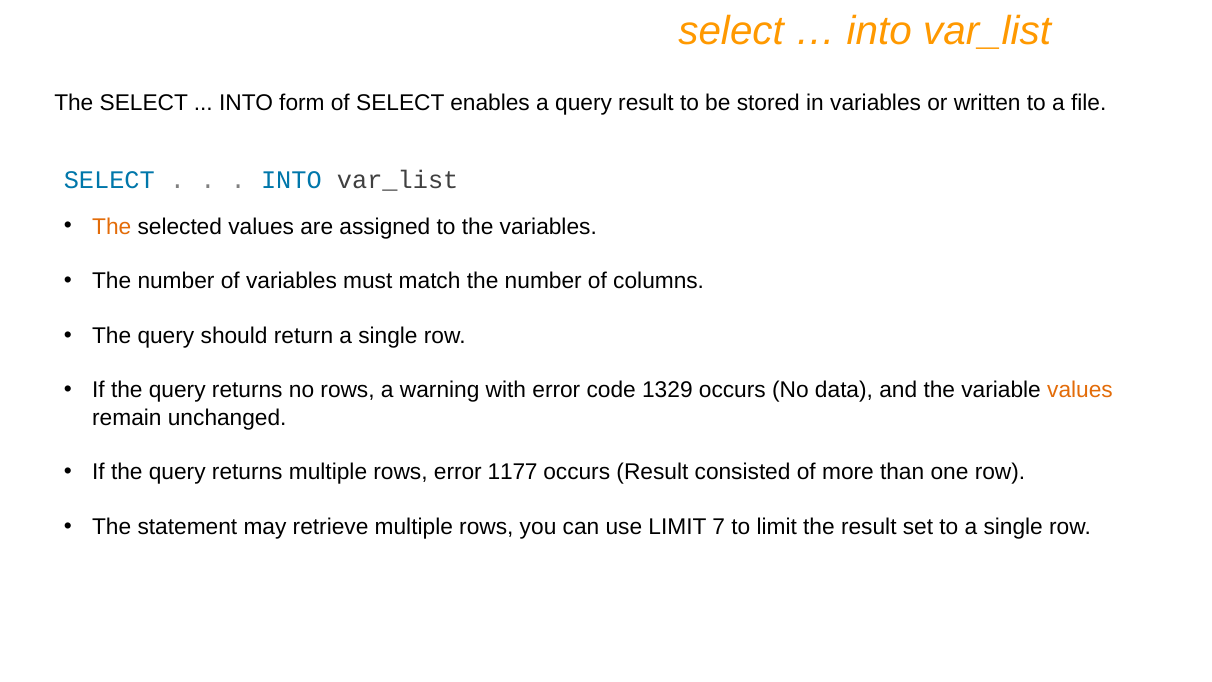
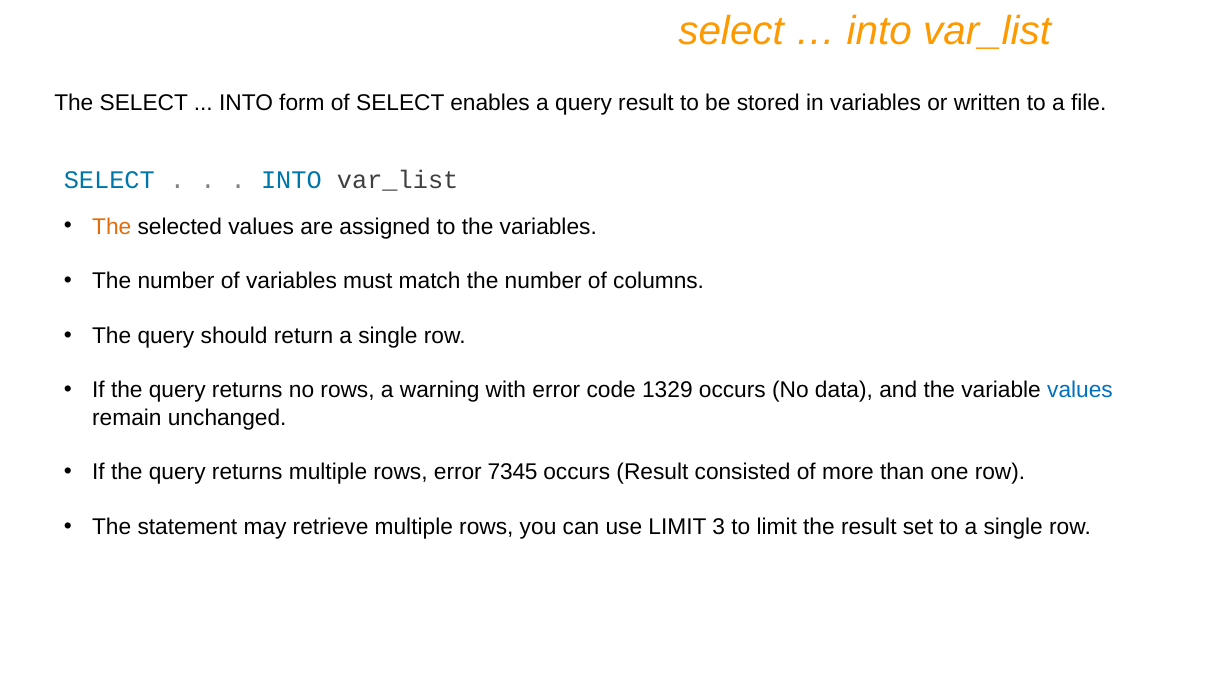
values at (1080, 390) colour: orange -> blue
1177: 1177 -> 7345
7: 7 -> 3
